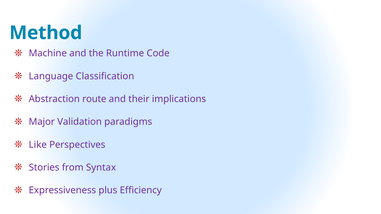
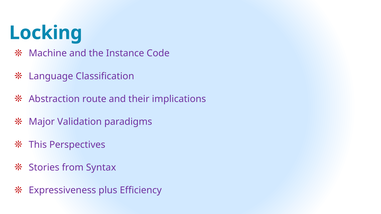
Method: Method -> Locking
Runtime: Runtime -> Instance
Like: Like -> This
